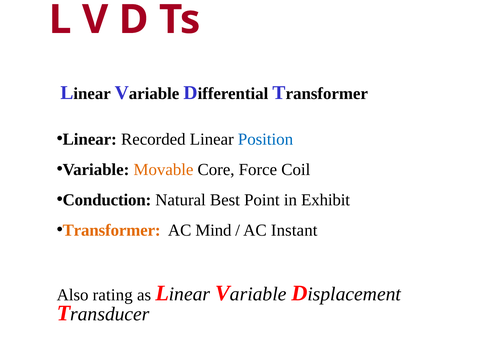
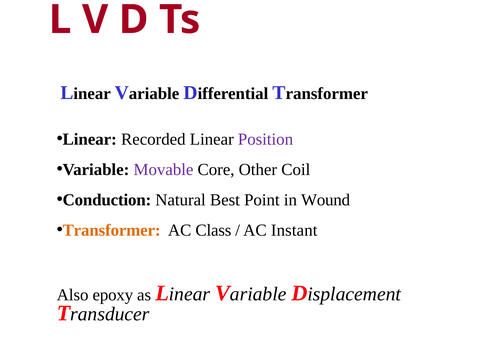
Position colour: blue -> purple
Movable colour: orange -> purple
Force: Force -> Other
Exhibit: Exhibit -> Wound
Mind: Mind -> Class
rating: rating -> epoxy
